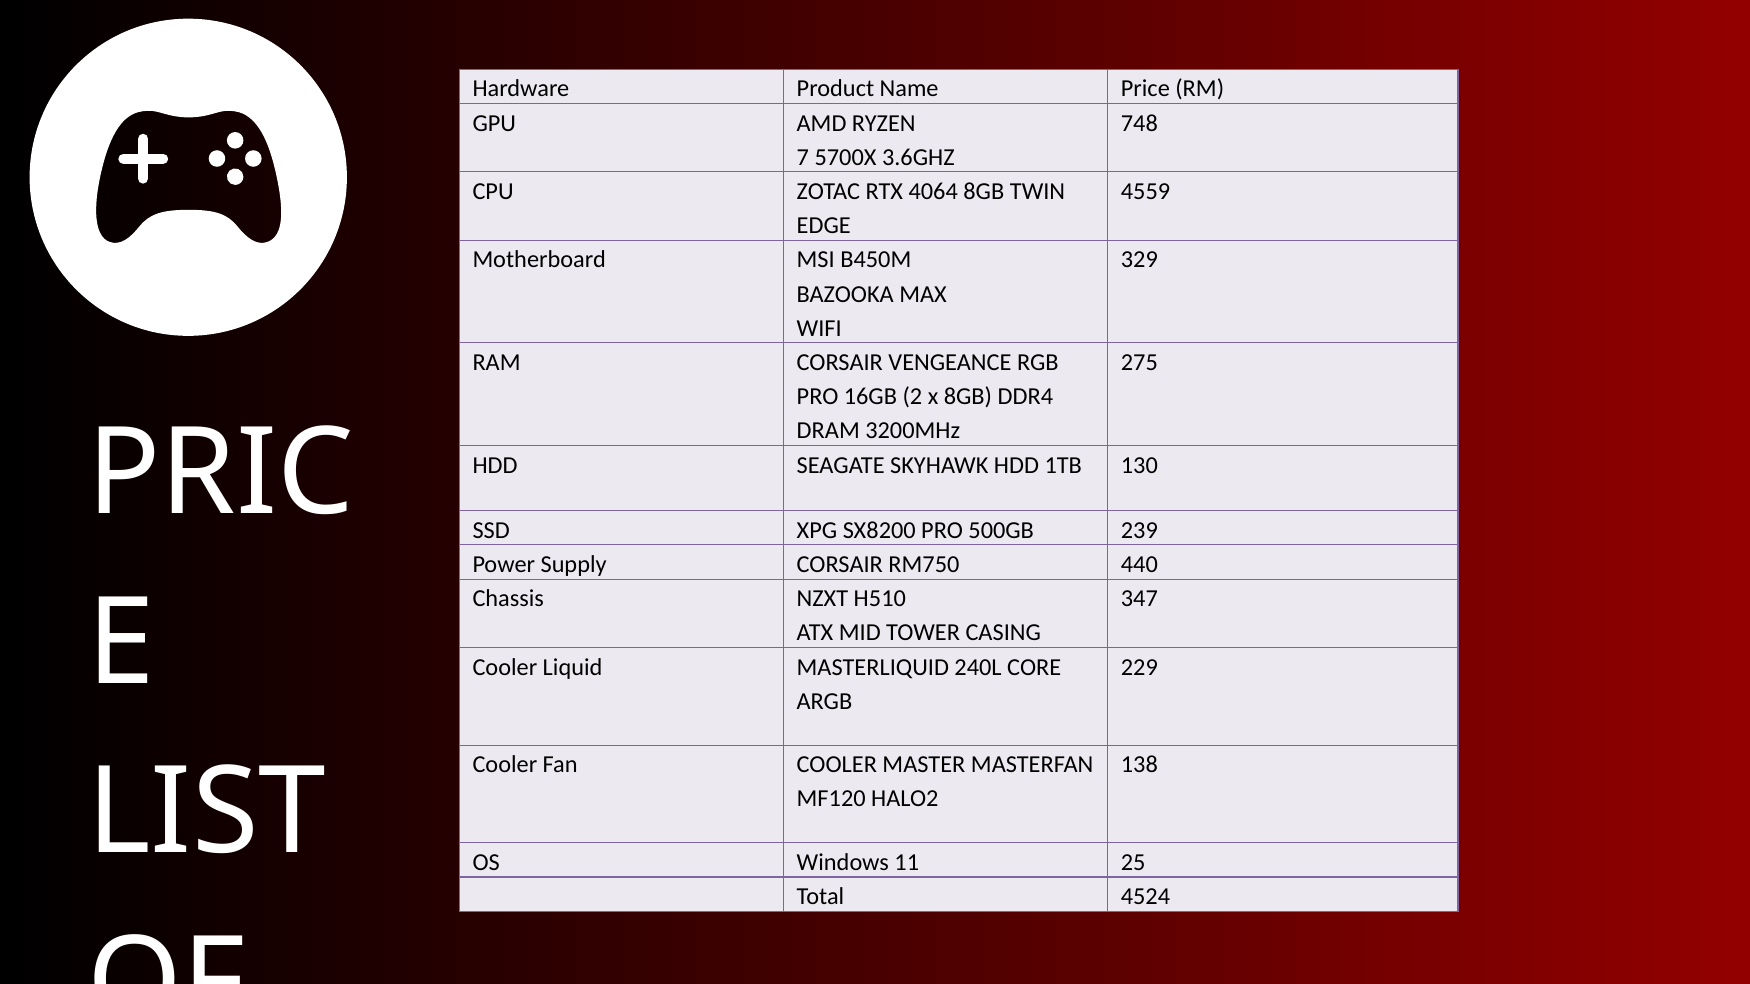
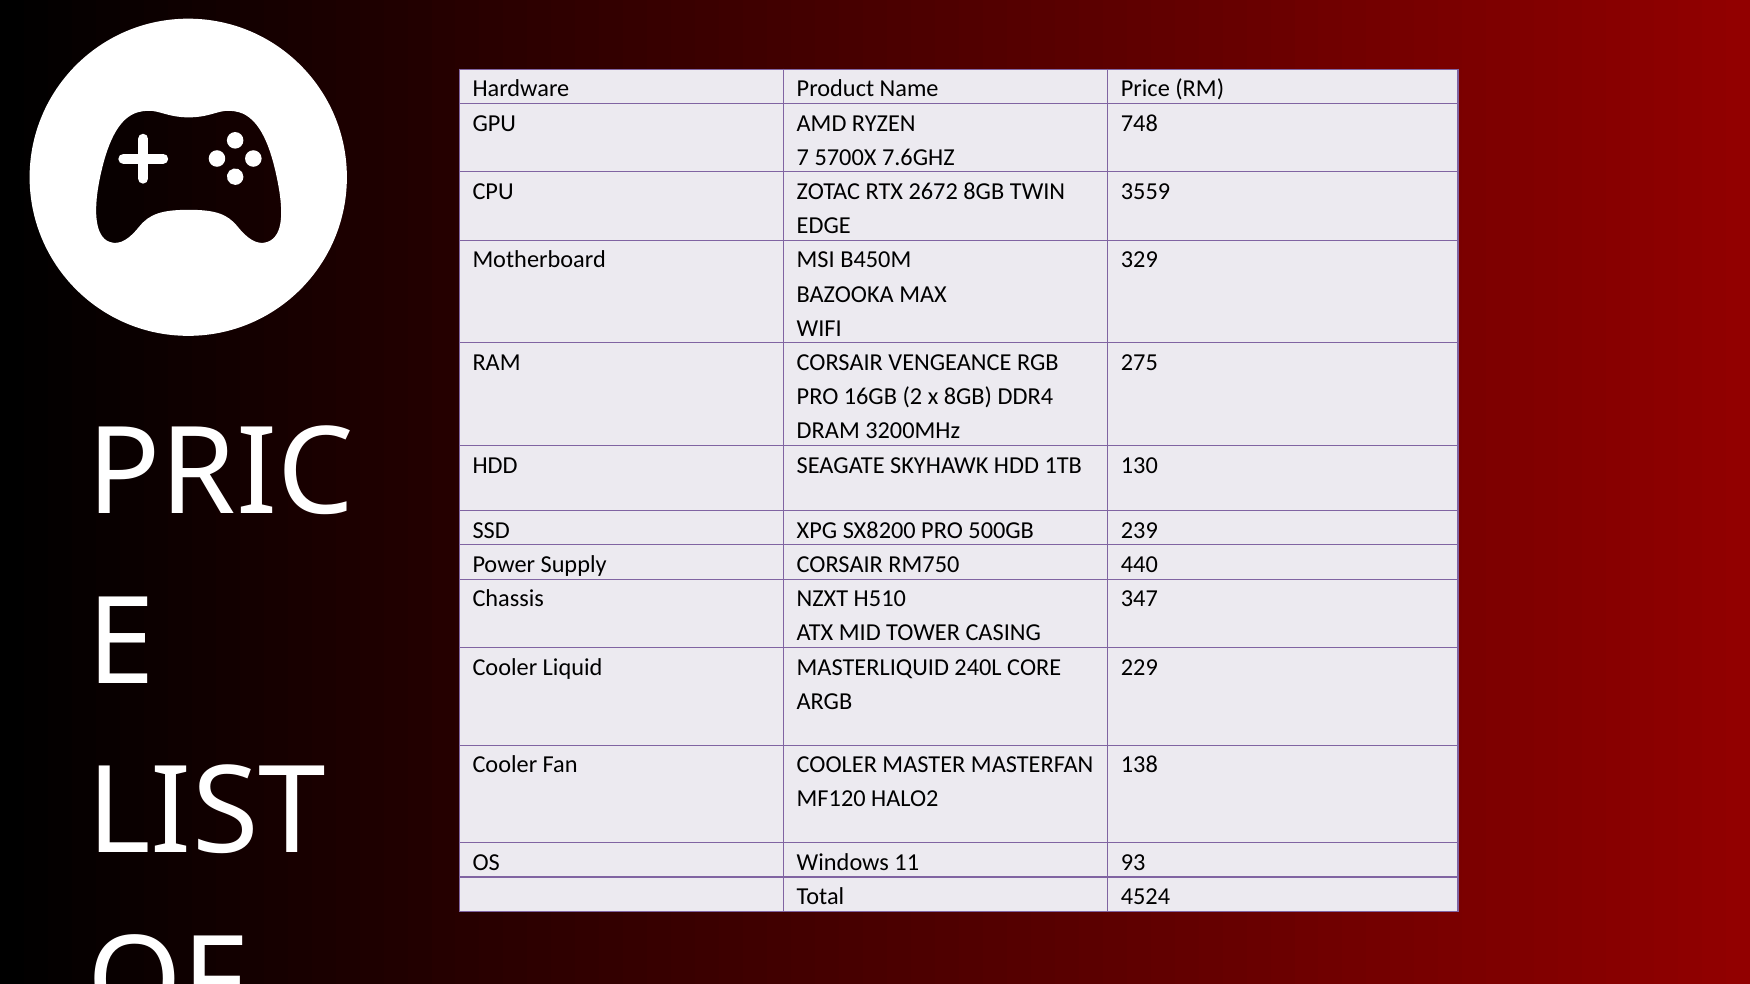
3.6GHZ: 3.6GHZ -> 7.6GHZ
4064: 4064 -> 2672
4559: 4559 -> 3559
25: 25 -> 93
